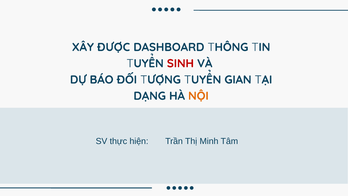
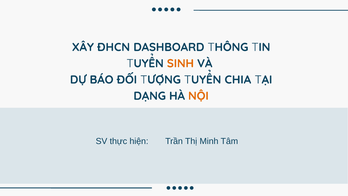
ĐƯỢC: ĐƯỢC -> ĐHCN
SINH colour: red -> orange
GIAN: GIAN -> CHIA
